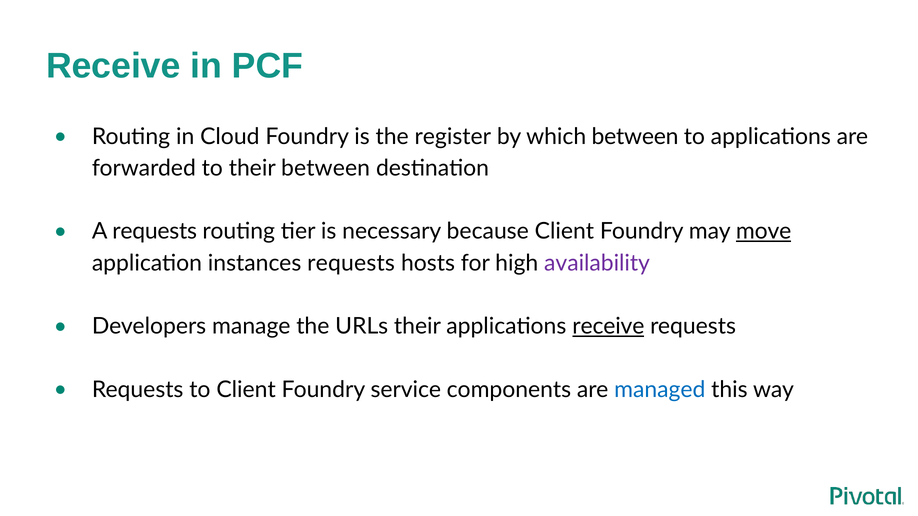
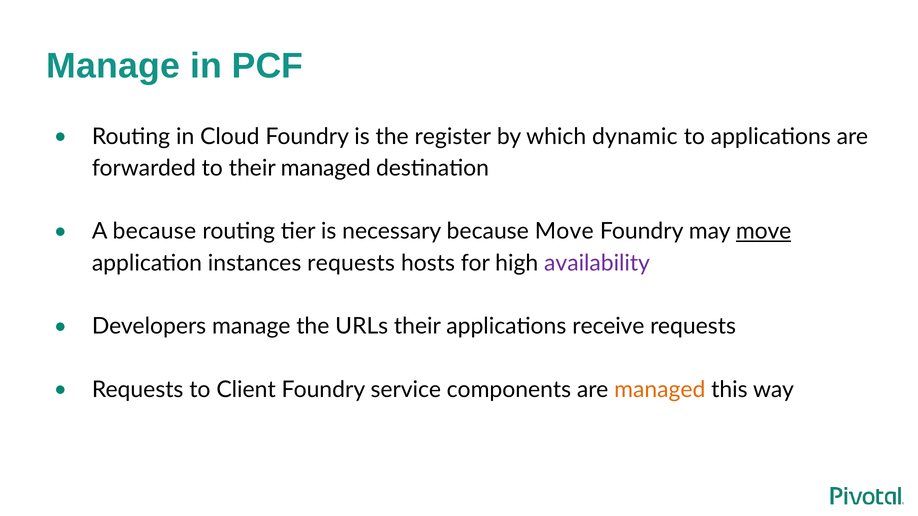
Receive at (113, 66): Receive -> Manage
which between: between -> dynamic
their between: between -> managed
A requests: requests -> because
because Client: Client -> Move
receive at (608, 327) underline: present -> none
managed at (660, 390) colour: blue -> orange
